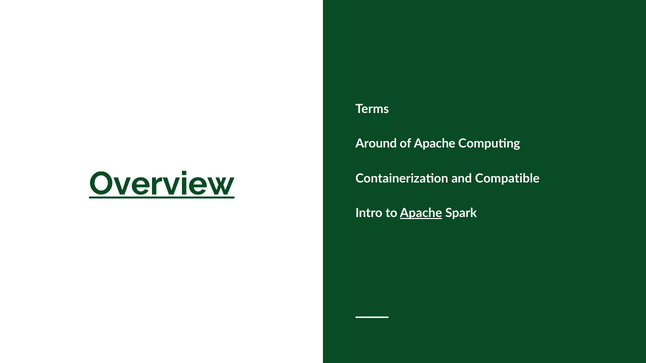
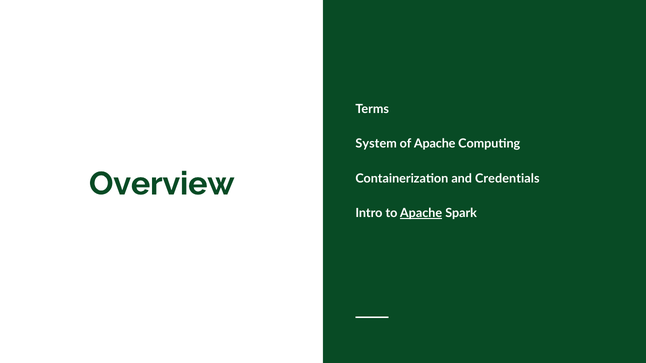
Around: Around -> System
Overview underline: present -> none
Compatible: Compatible -> Credentials
